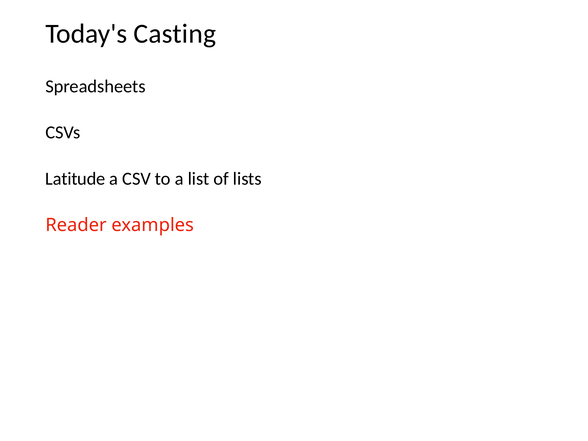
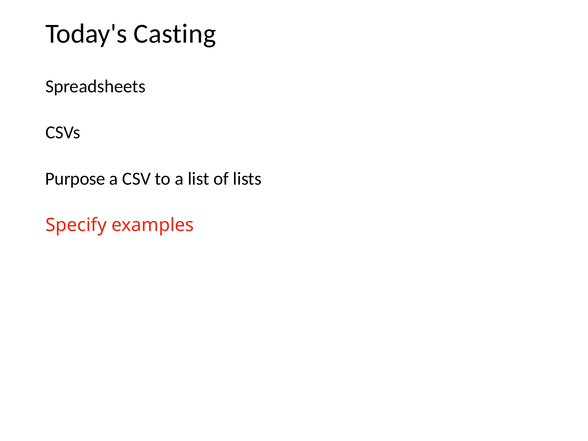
Latitude: Latitude -> Purpose
Reader: Reader -> Specify
